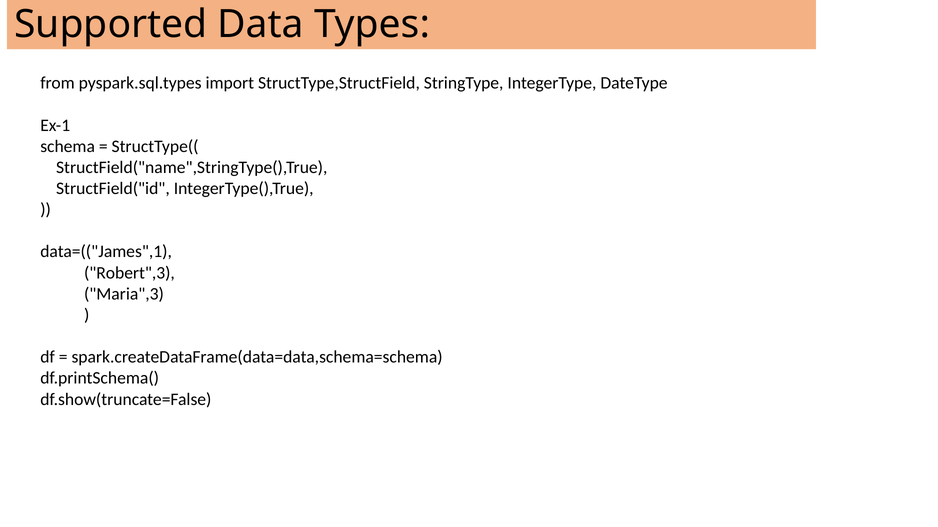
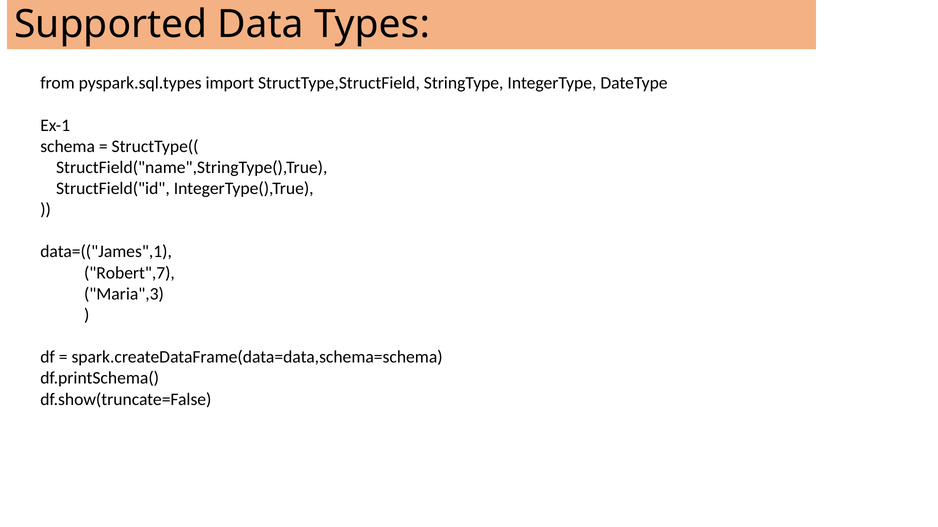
Robert",3: Robert",3 -> Robert",7
